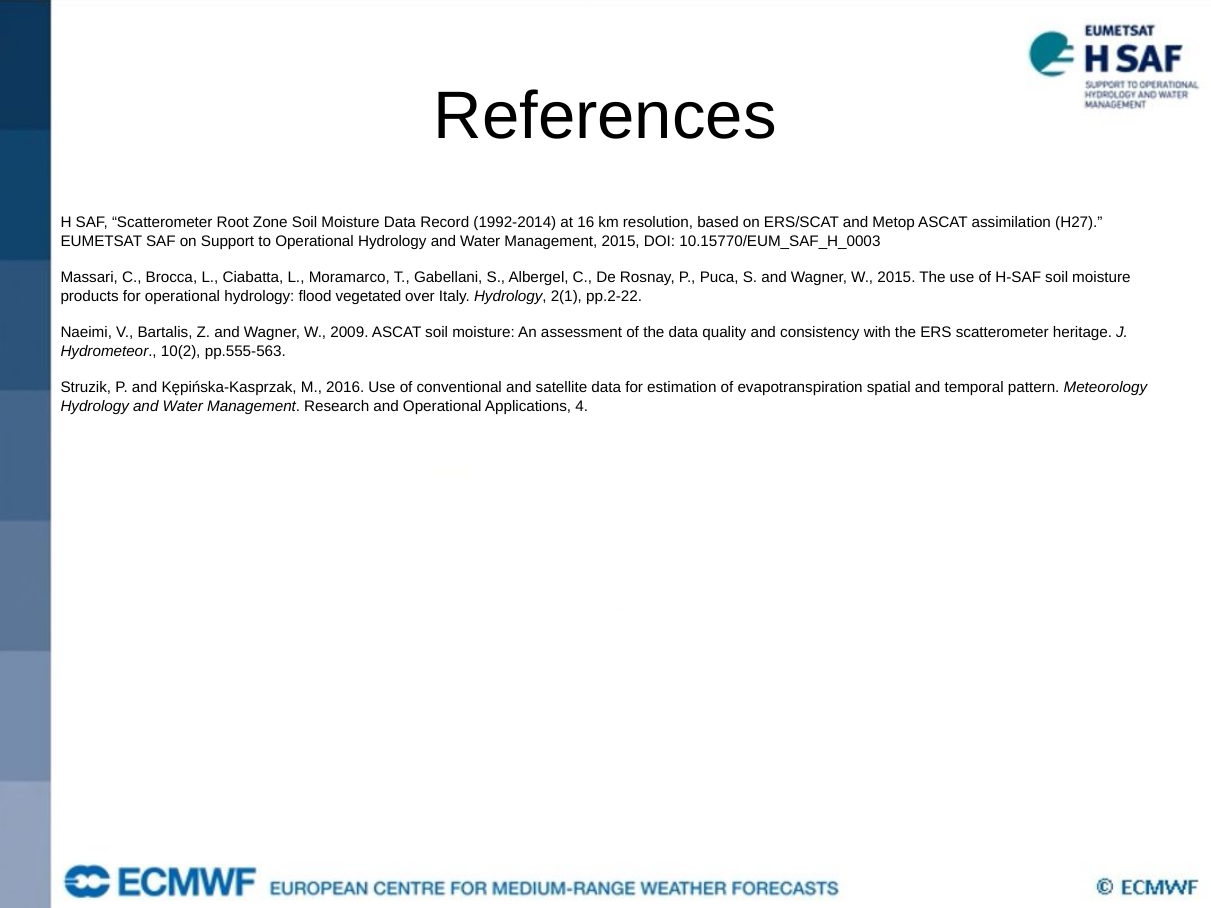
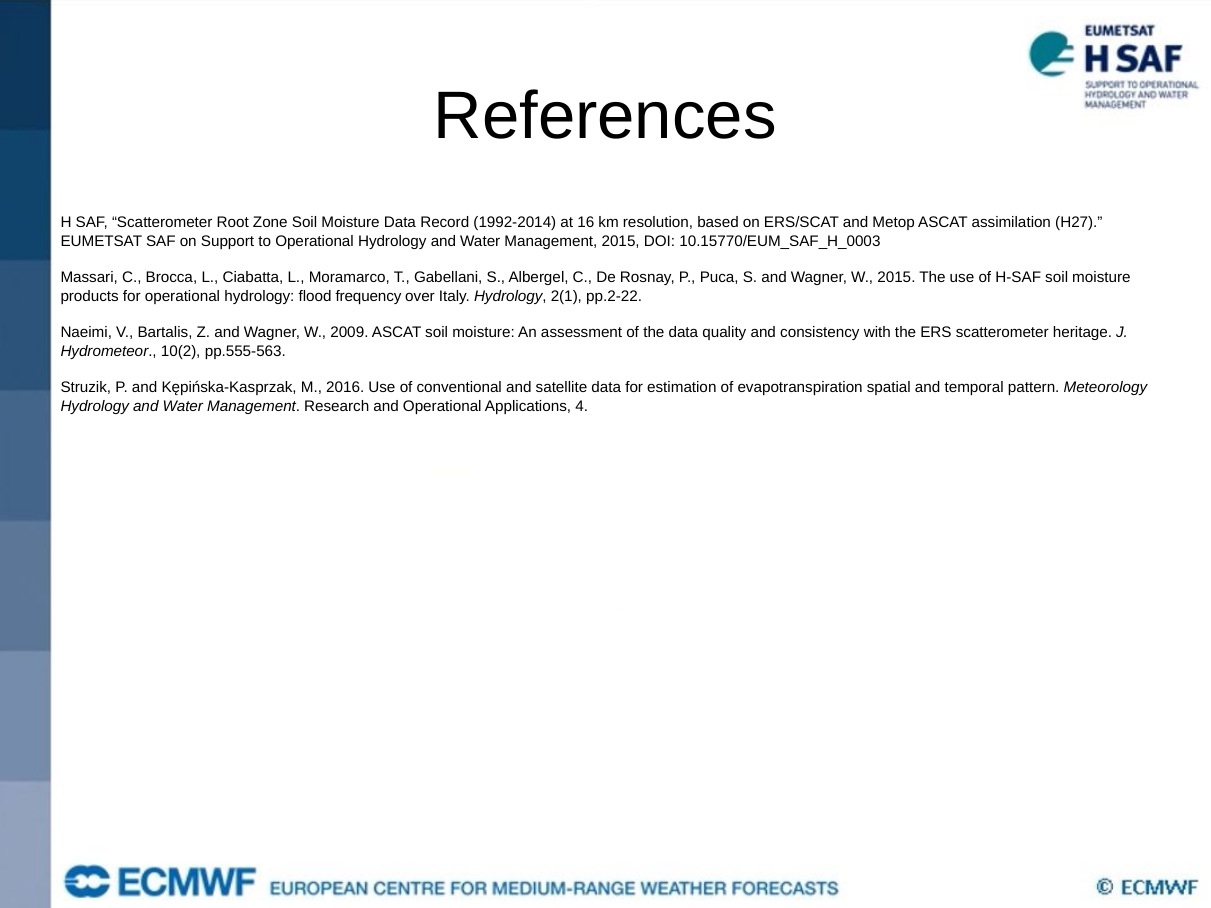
vegetated: vegetated -> frequency
